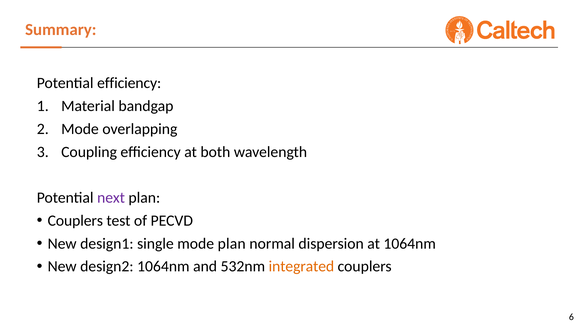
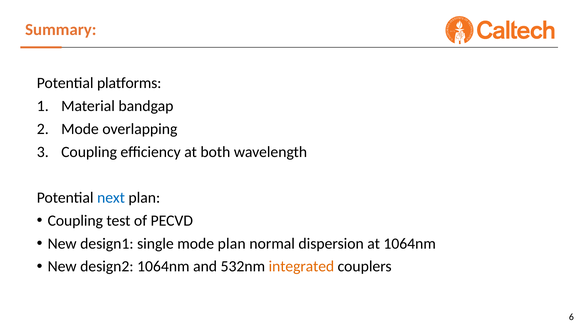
Potential efficiency: efficiency -> platforms
next colour: purple -> blue
Couplers at (75, 221): Couplers -> Coupling
